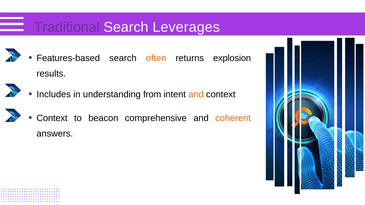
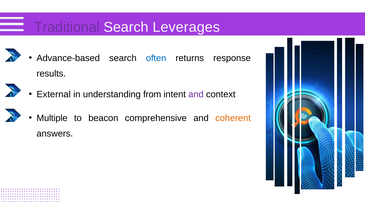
Features-based: Features-based -> Advance-based
often colour: orange -> blue
explosion: explosion -> response
Includes: Includes -> External
and at (196, 94) colour: orange -> purple
Context at (52, 118): Context -> Multiple
